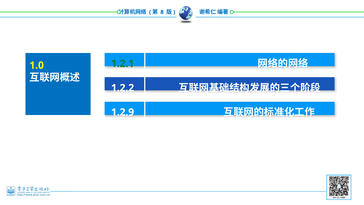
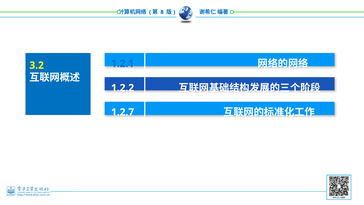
1.2.1 colour: green -> blue
1.0: 1.0 -> 3.2
1.2.9: 1.2.9 -> 1.2.7
